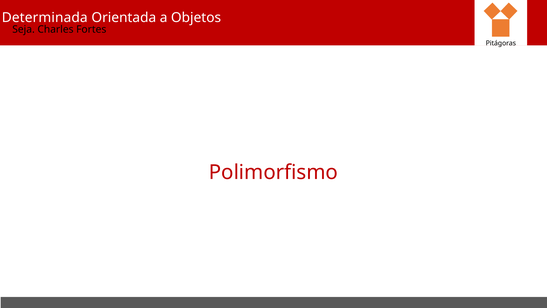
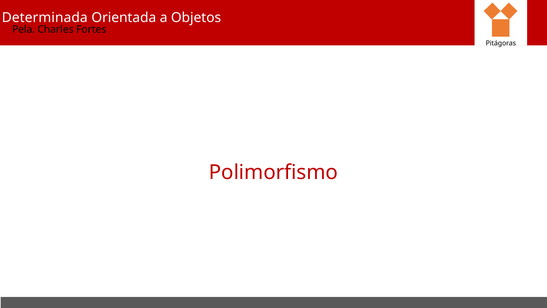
Seja: Seja -> Pela
